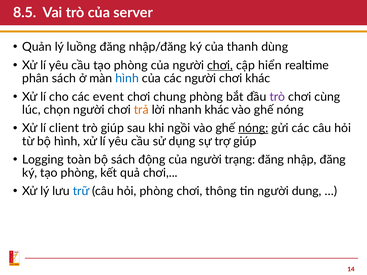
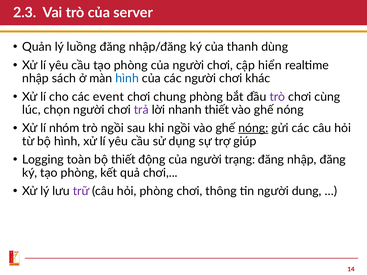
8.5: 8.5 -> 2.3
chơi at (220, 65) underline: present -> none
phân at (36, 79): phân -> nhập
trả colour: orange -> purple
nhanh khác: khác -> thiết
client: client -> nhóm
trò giúp: giúp -> ngồi
bộ sách: sách -> thiết
trữ colour: blue -> purple
